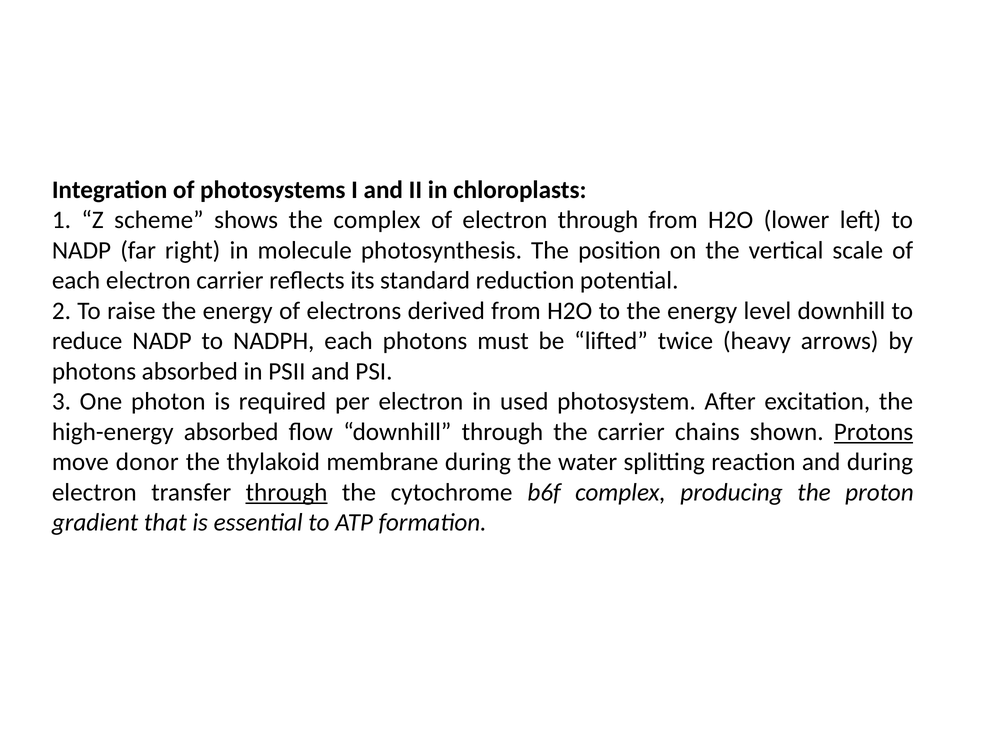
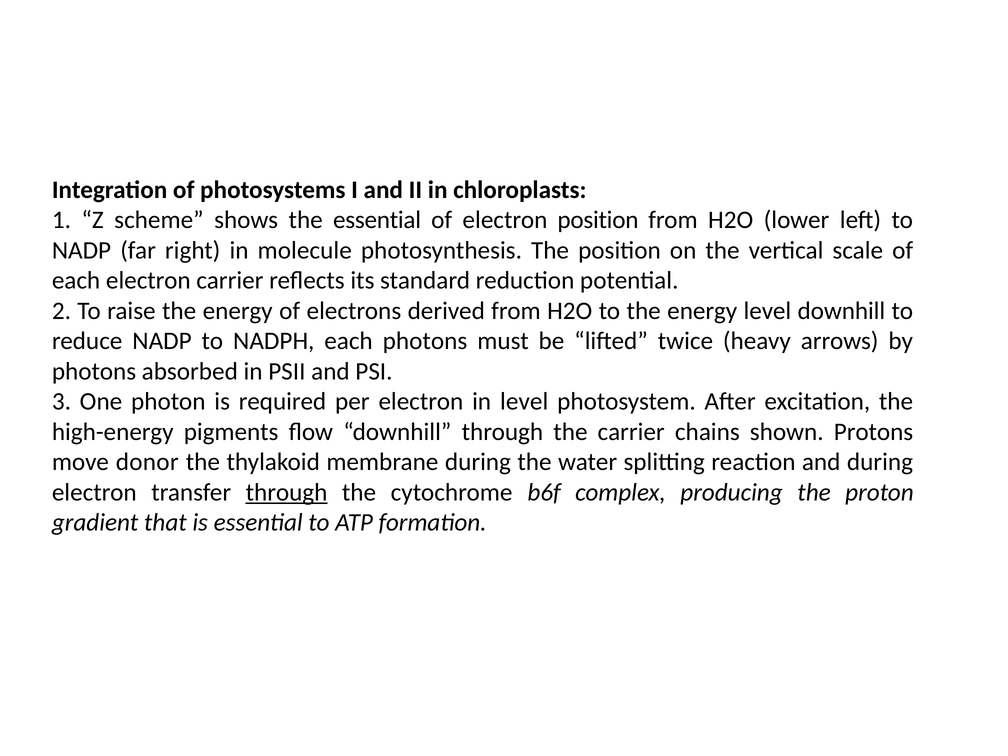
the complex: complex -> essential
electron through: through -> position
in used: used -> level
high-energy absorbed: absorbed -> pigments
Protons underline: present -> none
